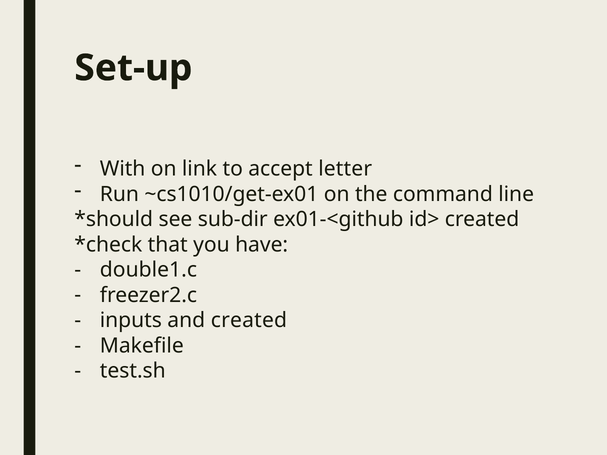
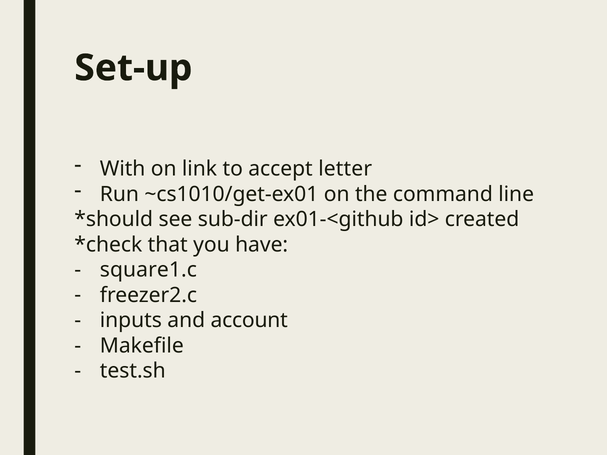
double1.c: double1.c -> square1.c
and created: created -> account
